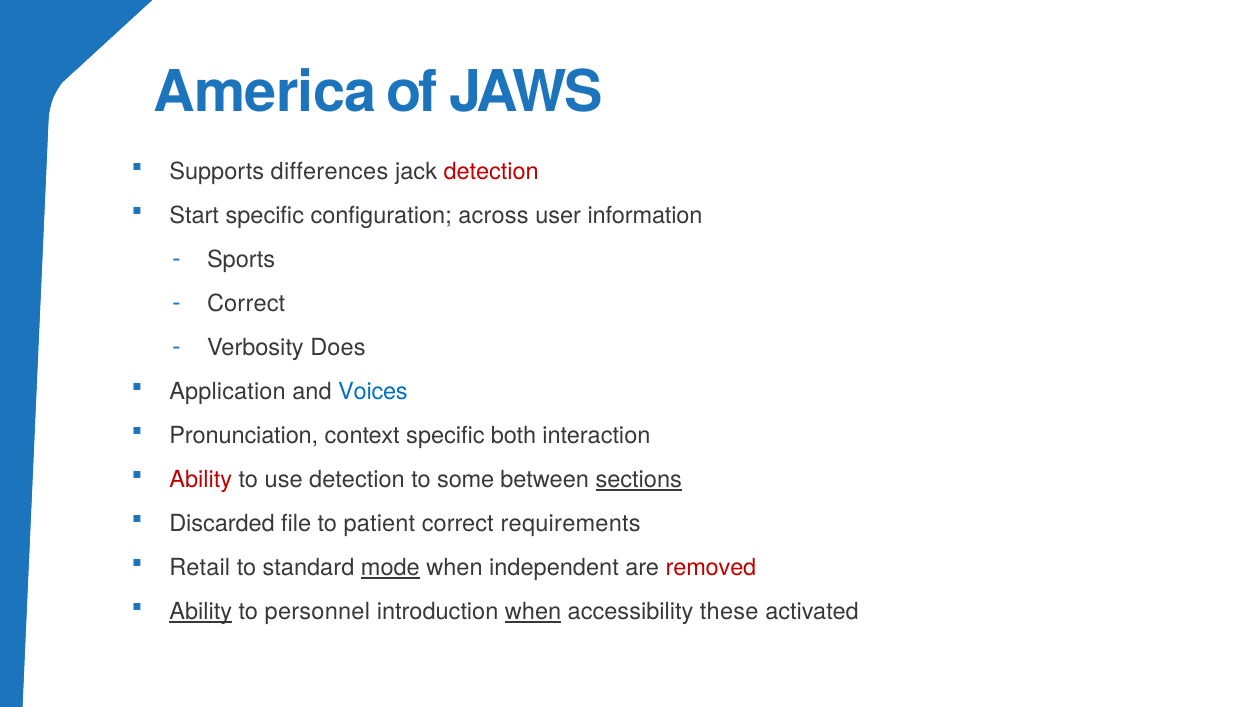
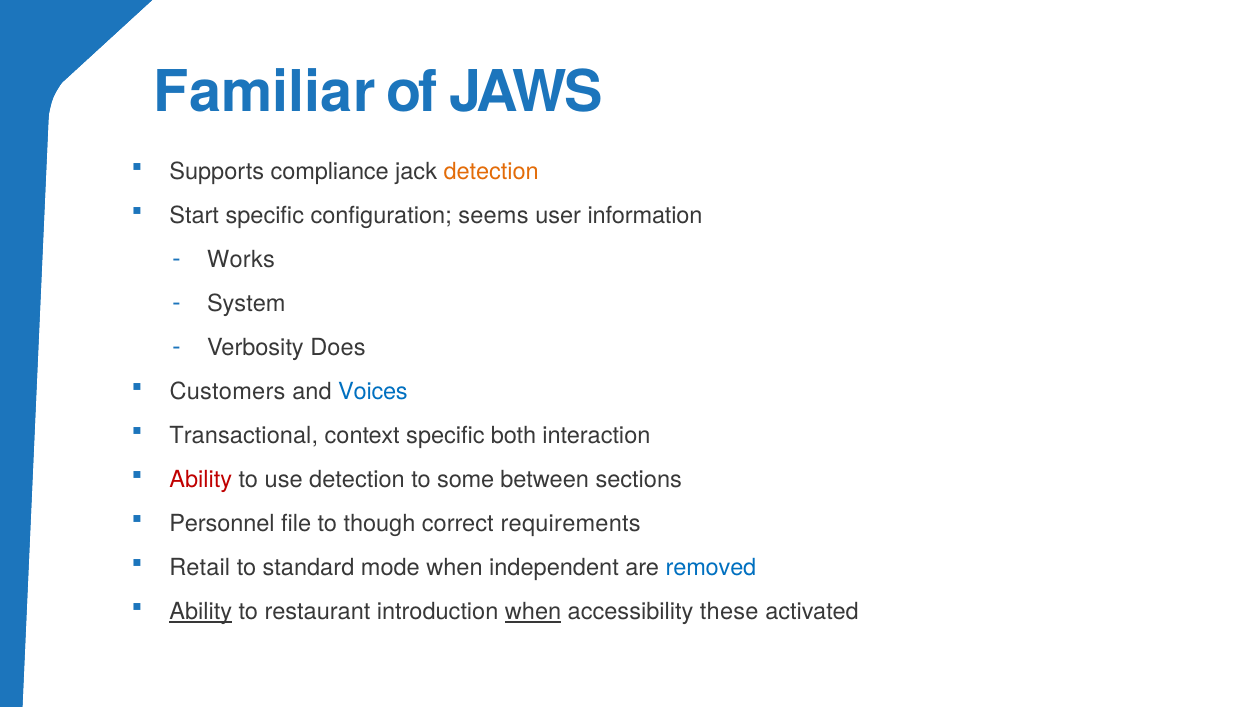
America: America -> Familiar
differences: differences -> compliance
detection at (491, 172) colour: red -> orange
across: across -> seems
Sports: Sports -> Works
Correct at (246, 304): Correct -> System
Application: Application -> Customers
Pronunciation: Pronunciation -> Transactional
sections underline: present -> none
Discarded: Discarded -> Personnel
patient: patient -> though
mode underline: present -> none
removed colour: red -> blue
personnel: personnel -> restaurant
